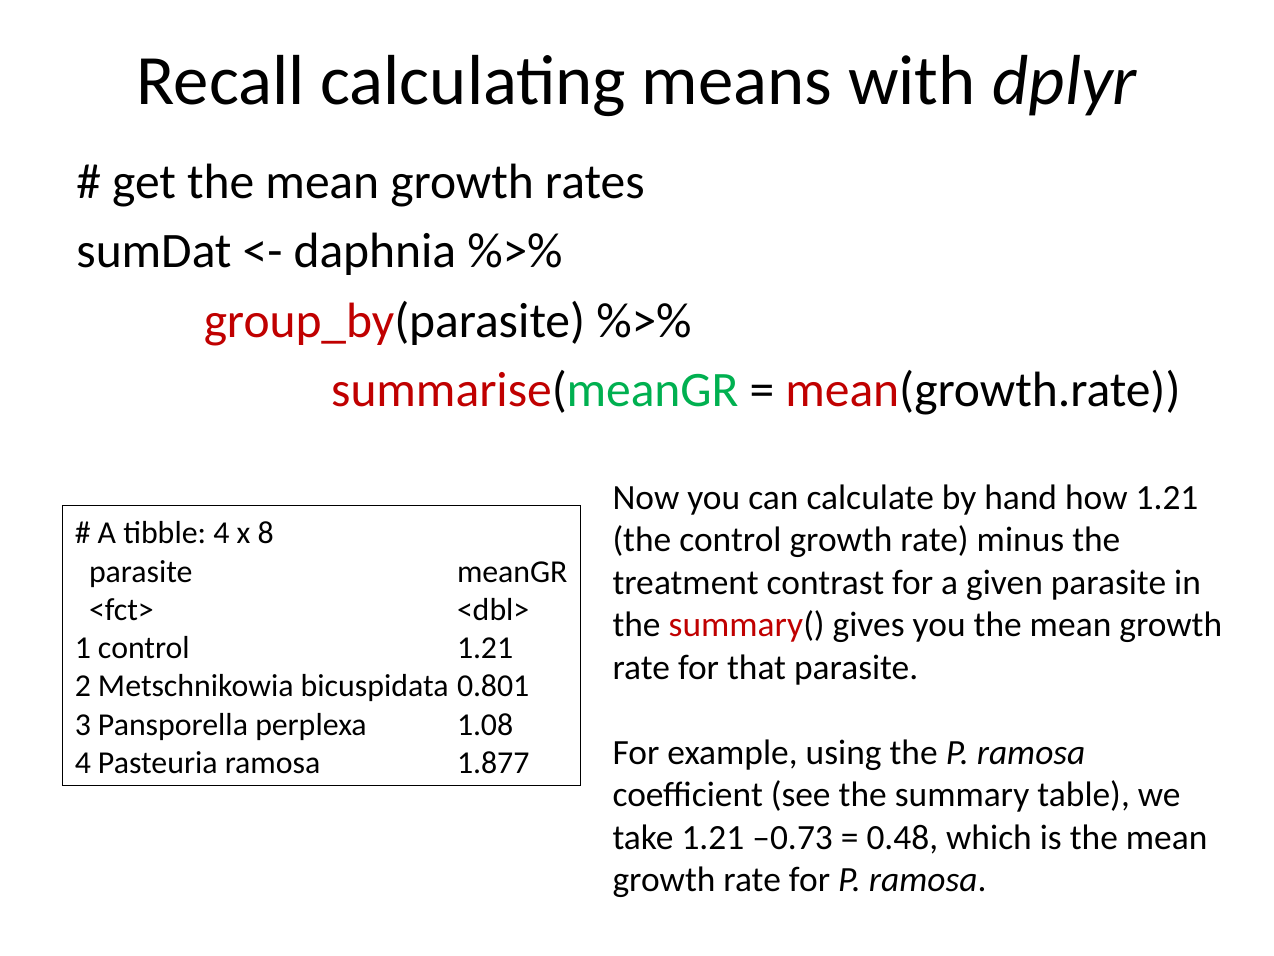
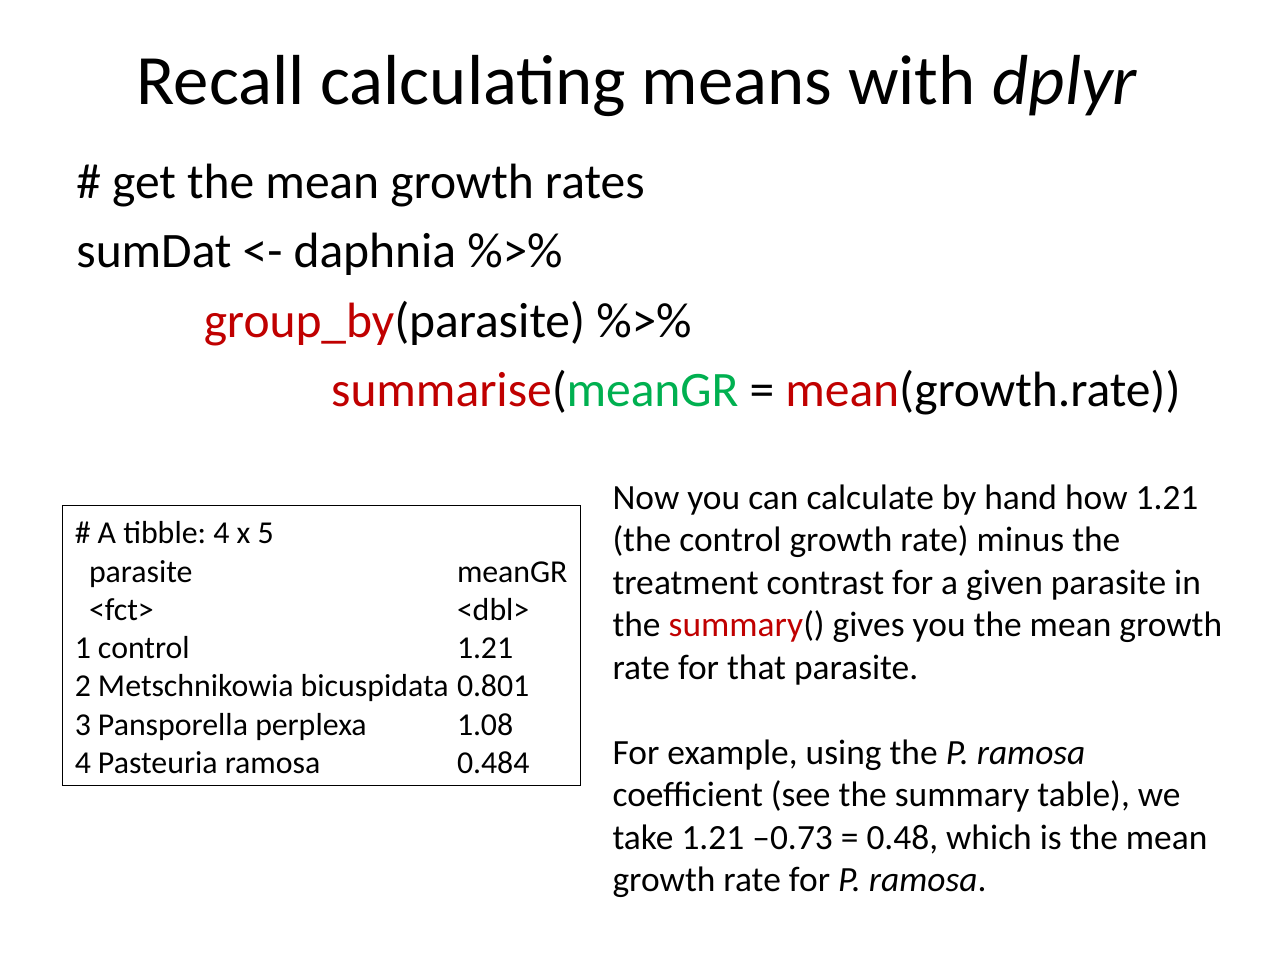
8: 8 -> 5
1.877: 1.877 -> 0.484
